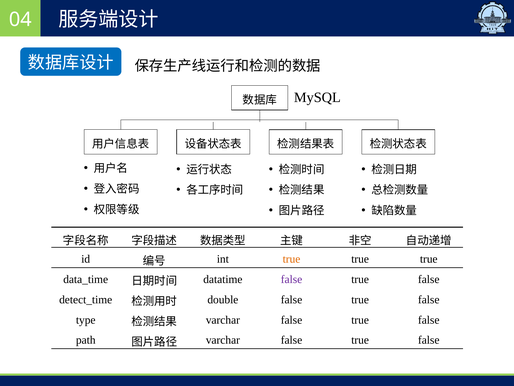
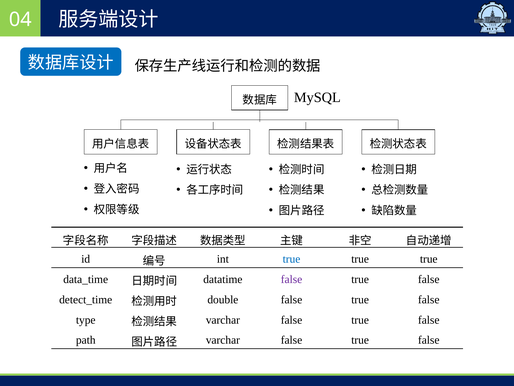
true at (292, 259) colour: orange -> blue
